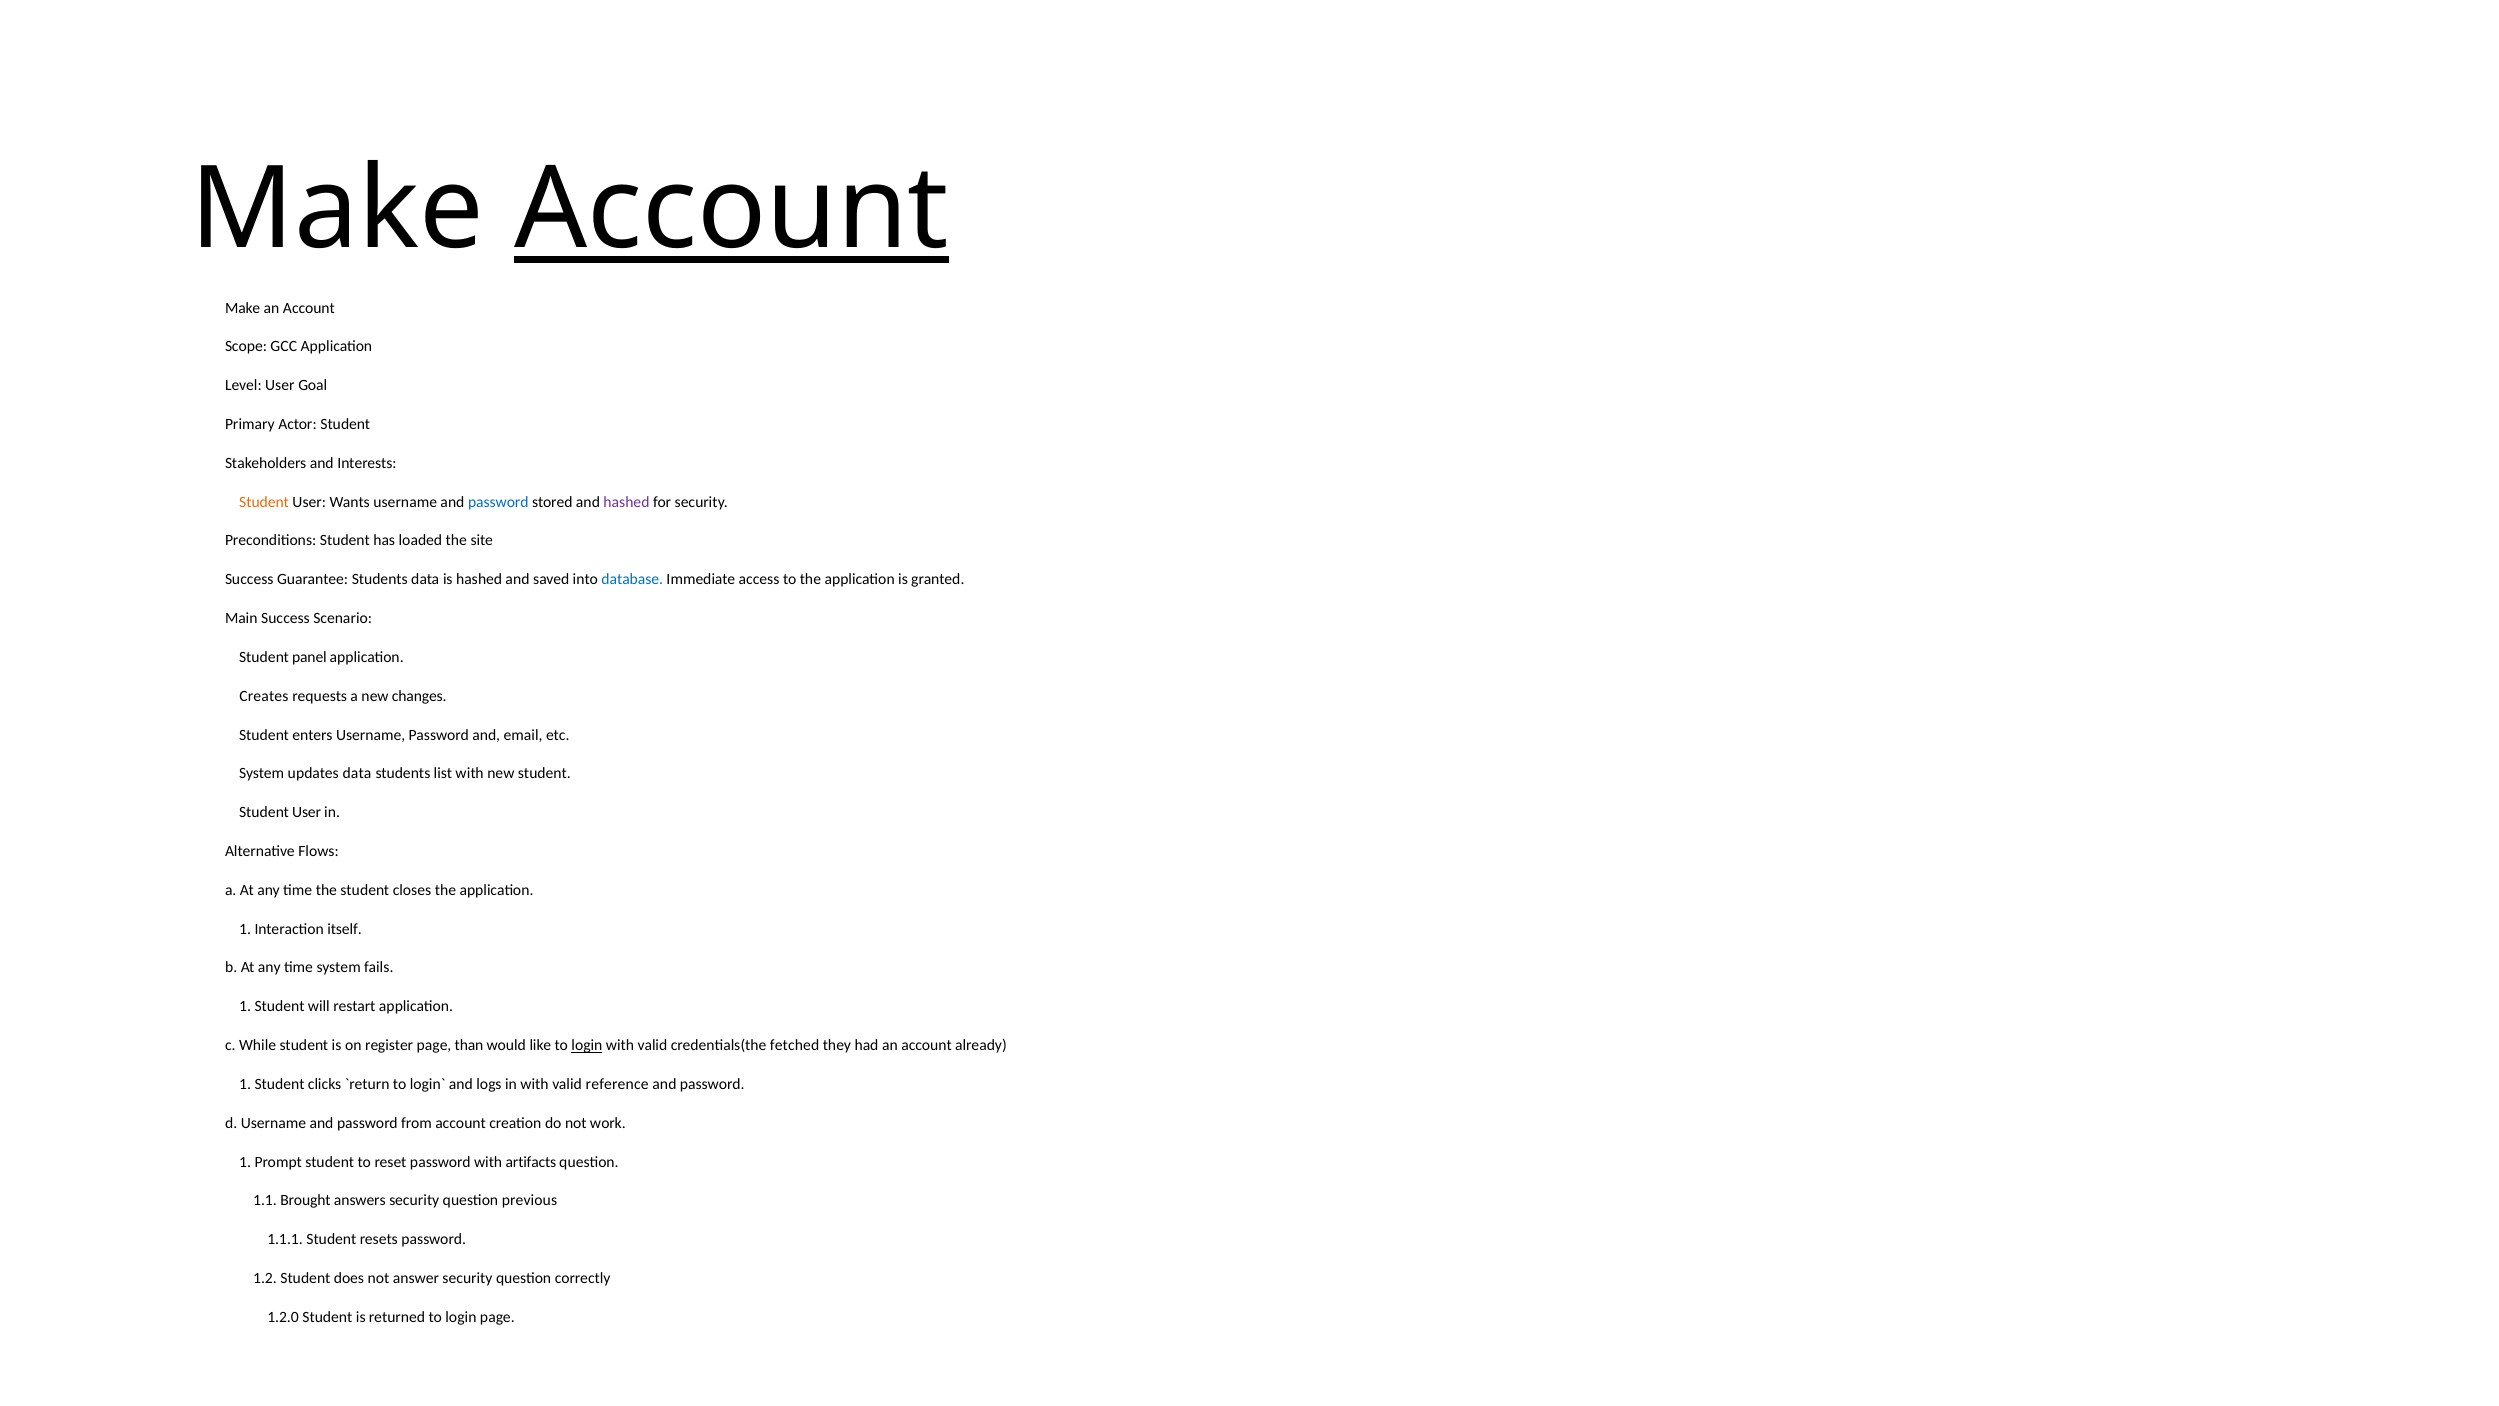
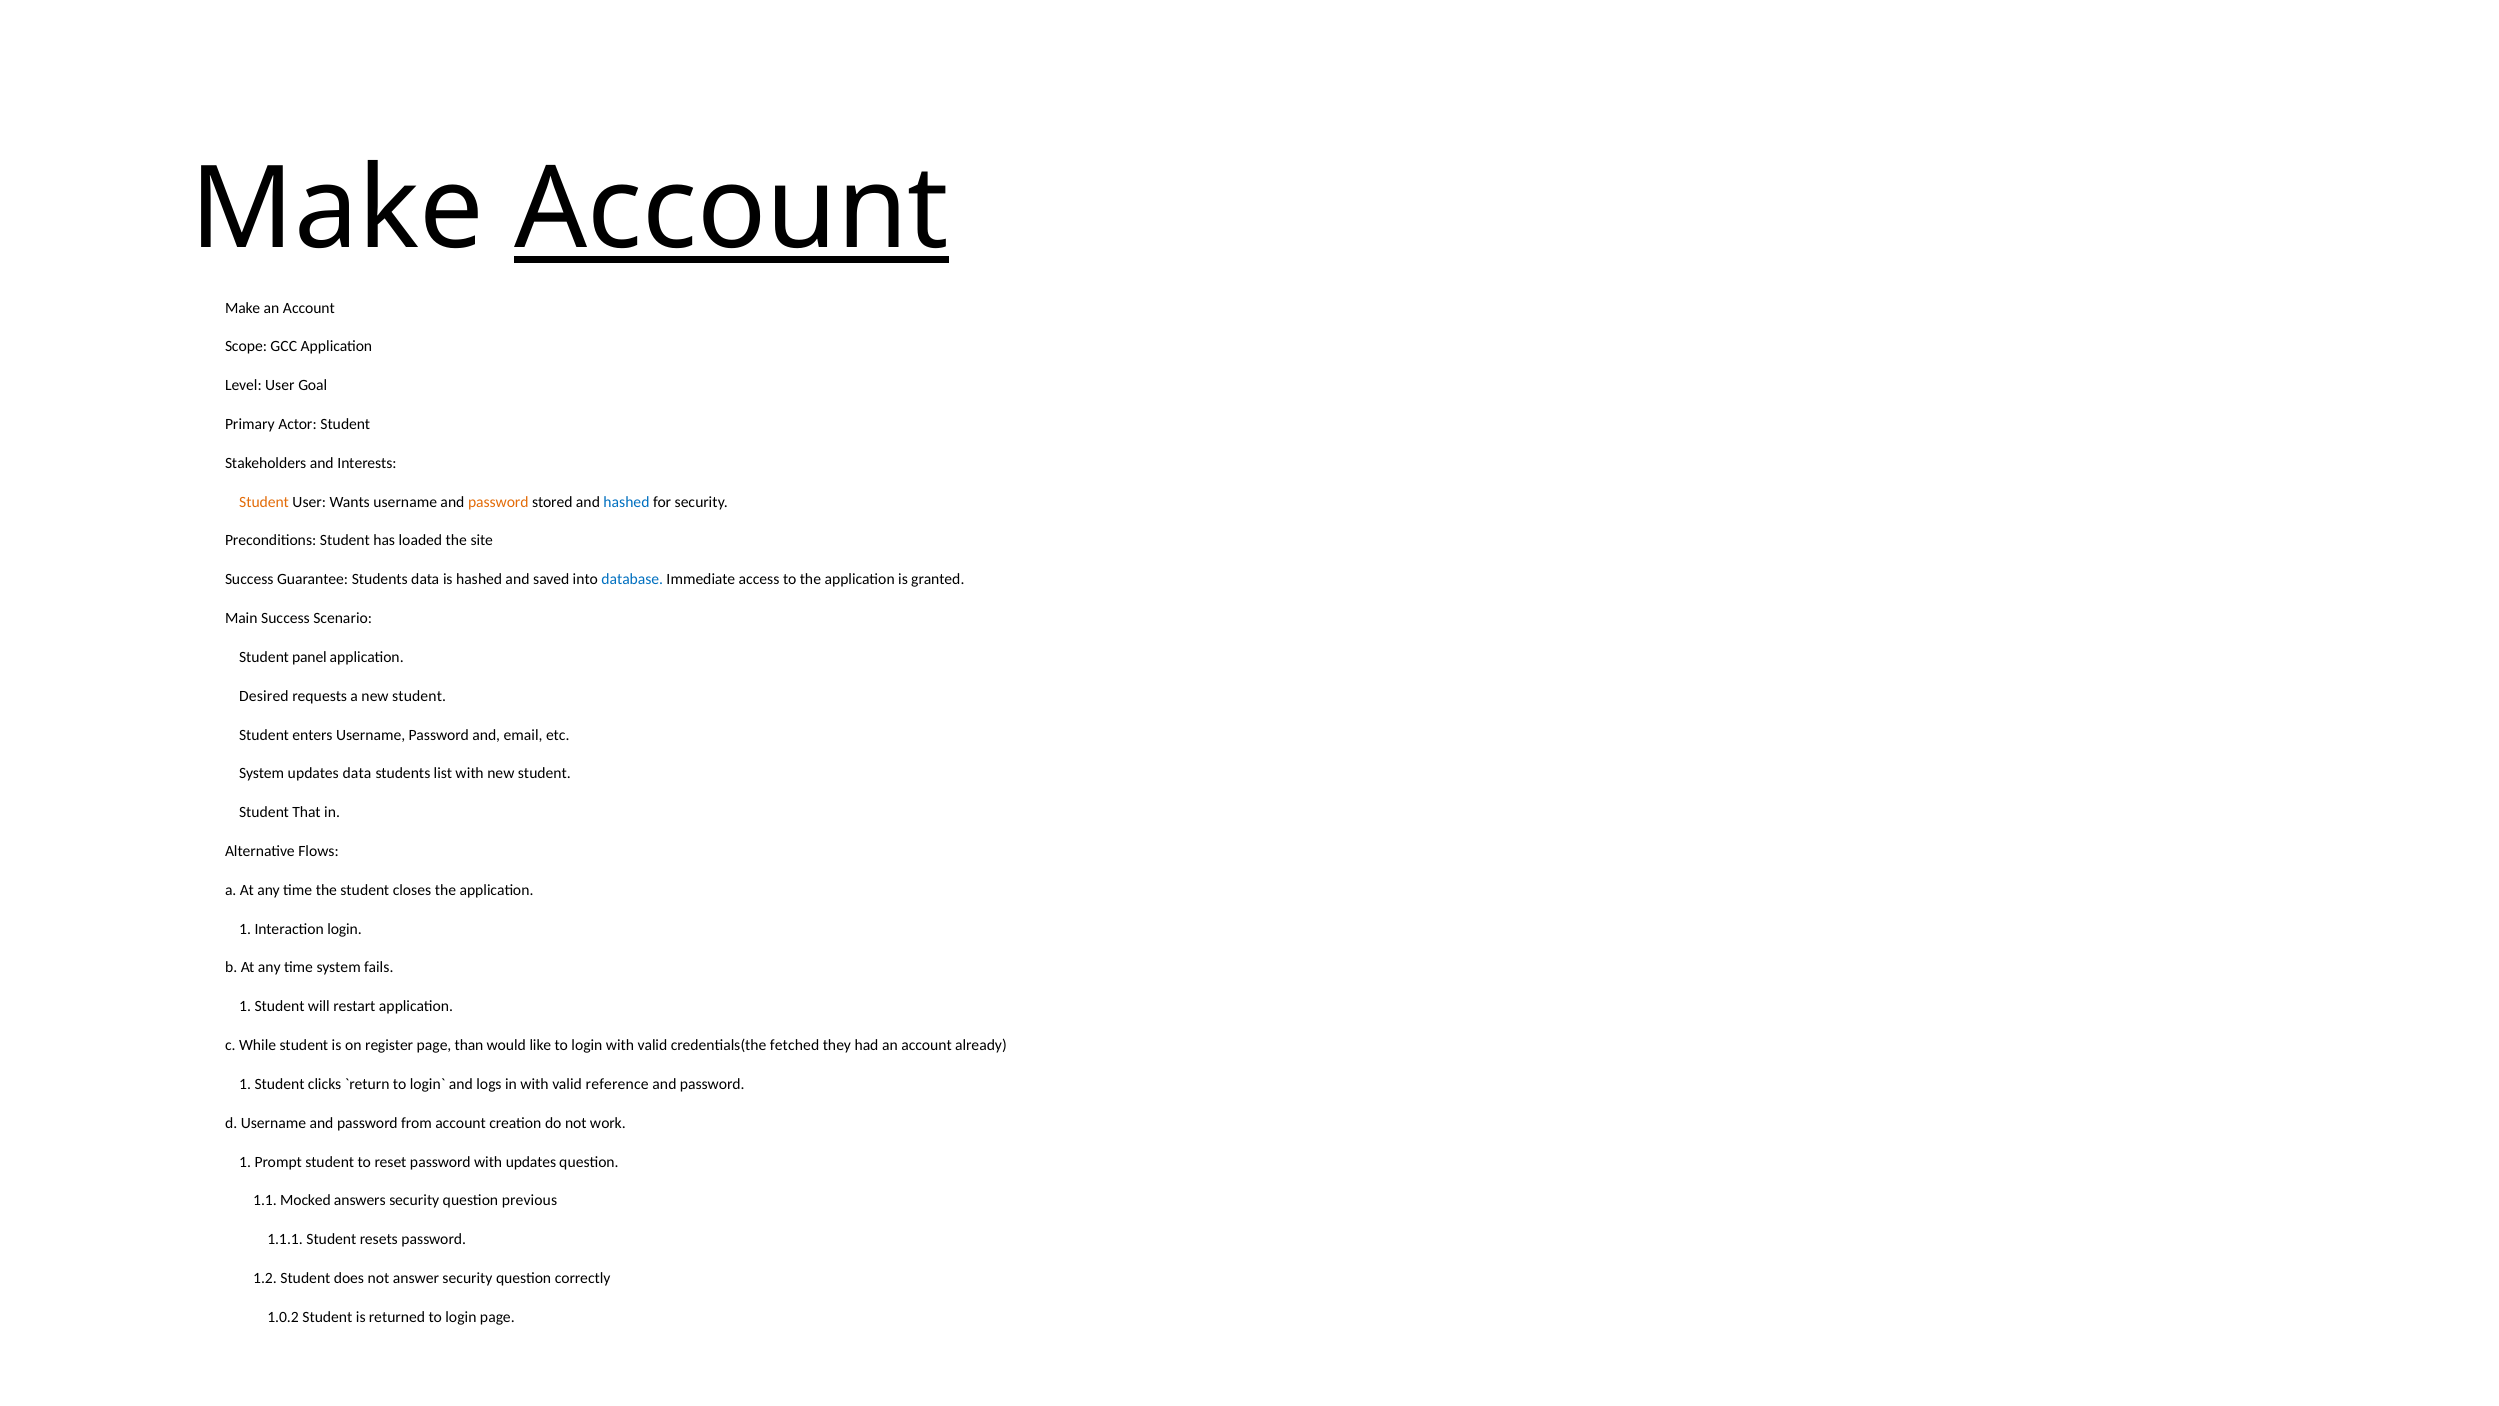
password at (498, 502) colour: blue -> orange
hashed at (626, 502) colour: purple -> blue
Creates: Creates -> Desired
a new changes: changes -> student
User at (307, 812): User -> That
Interaction itself: itself -> login
login at (587, 1045) underline: present -> none
with artifacts: artifacts -> updates
Brought: Brought -> Mocked
1.2.0: 1.2.0 -> 1.0.2
